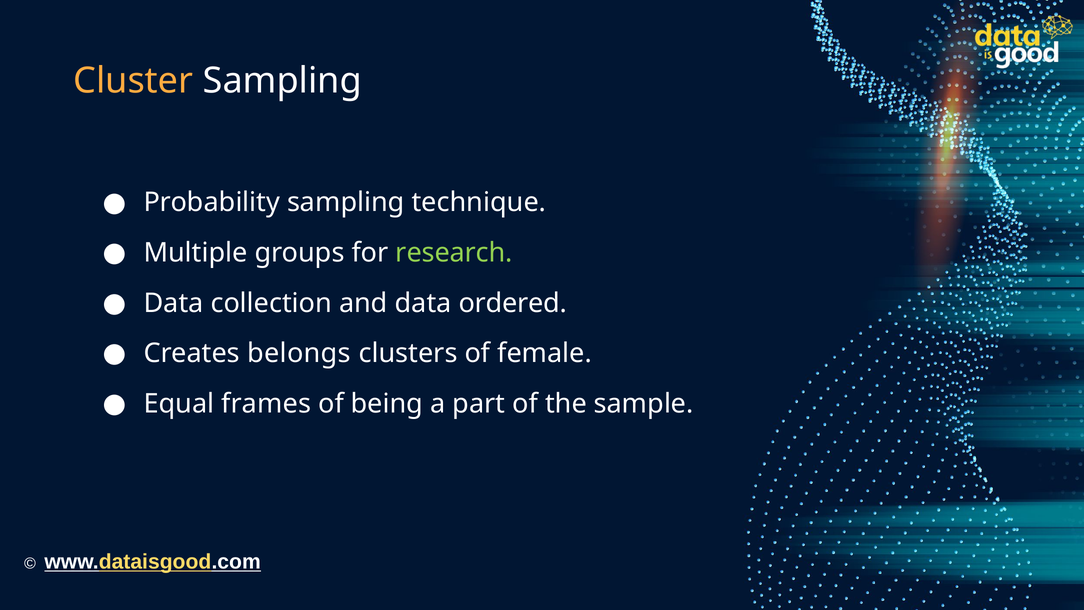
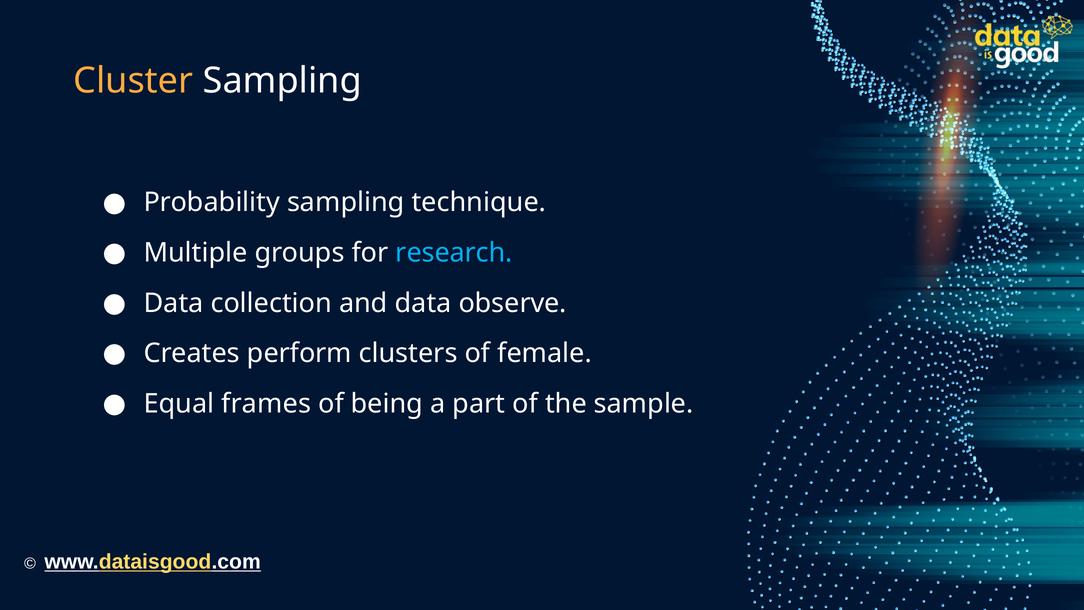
research colour: light green -> light blue
ordered: ordered -> observe
belongs: belongs -> perform
